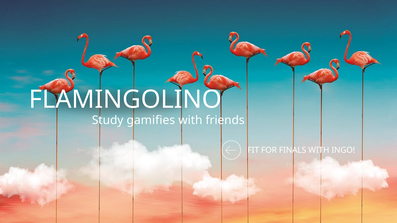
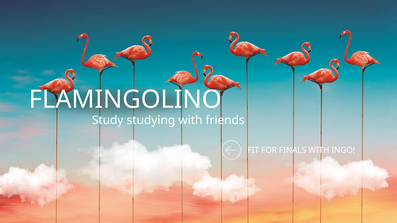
gamifies: gamifies -> studying
